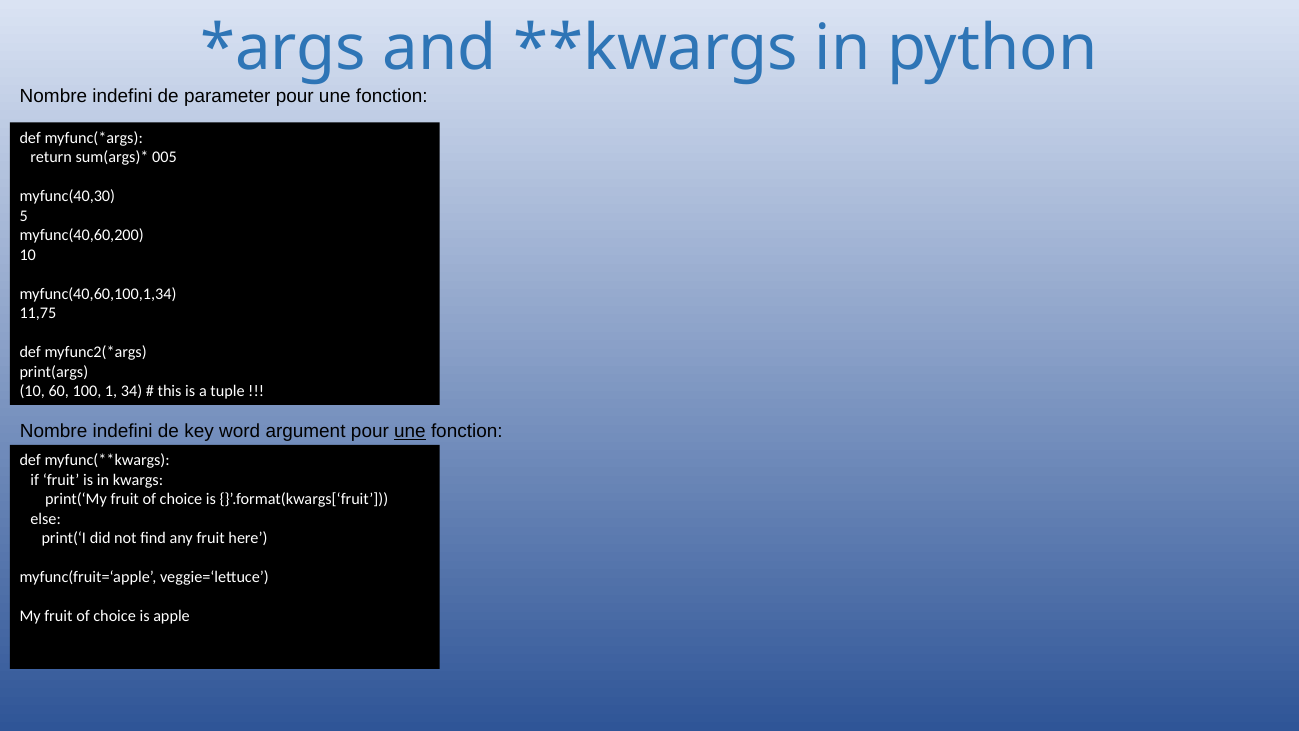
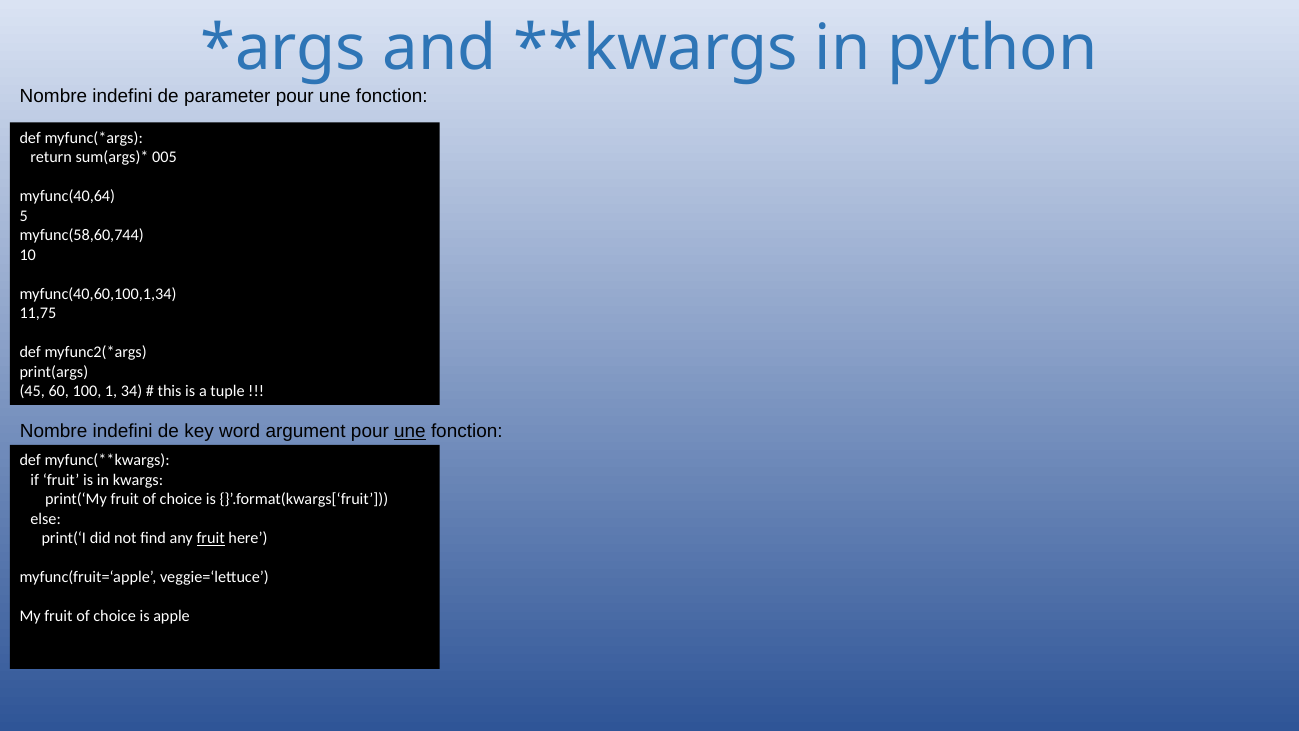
myfunc(40,30: myfunc(40,30 -> myfunc(40,64
myfunc(40,60,200: myfunc(40,60,200 -> myfunc(58,60,744
10 at (32, 391): 10 -> 45
fruit at (211, 538) underline: none -> present
